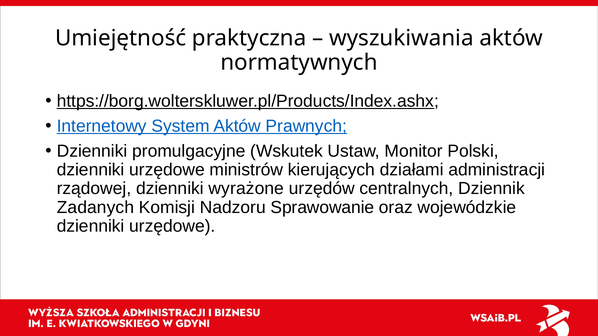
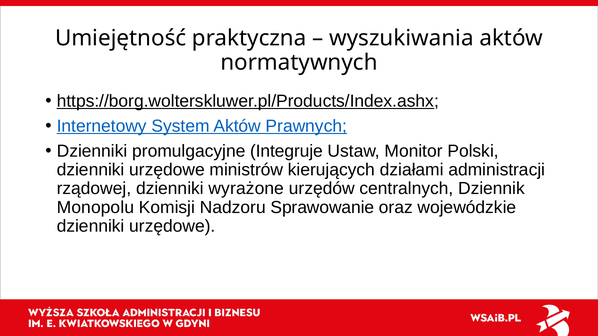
Wskutek: Wskutek -> Integruje
Zadanych: Zadanych -> Monopolu
